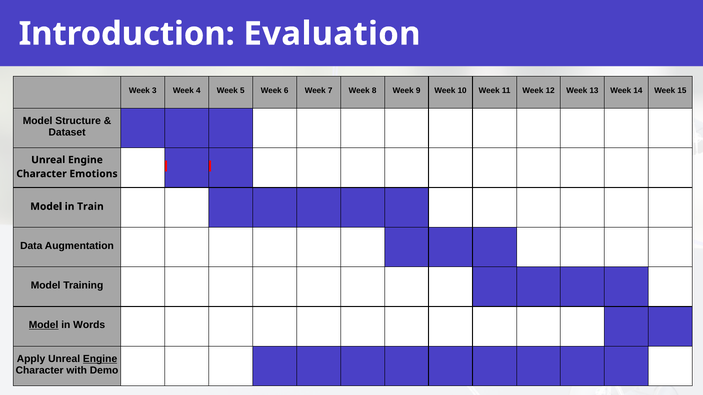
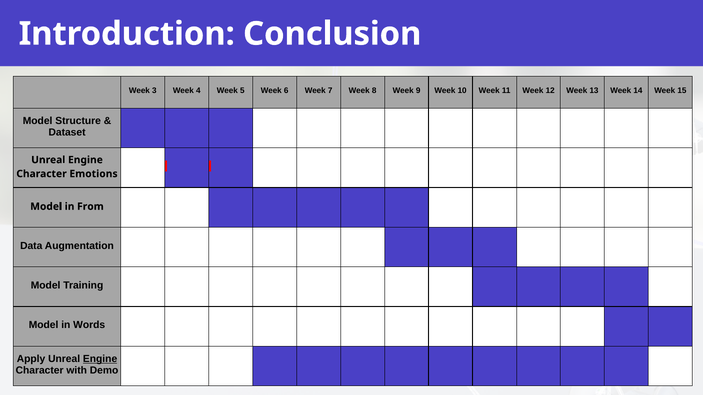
Evaluation: Evaluation -> Conclusion
Train: Train -> From
Model at (44, 325) underline: present -> none
